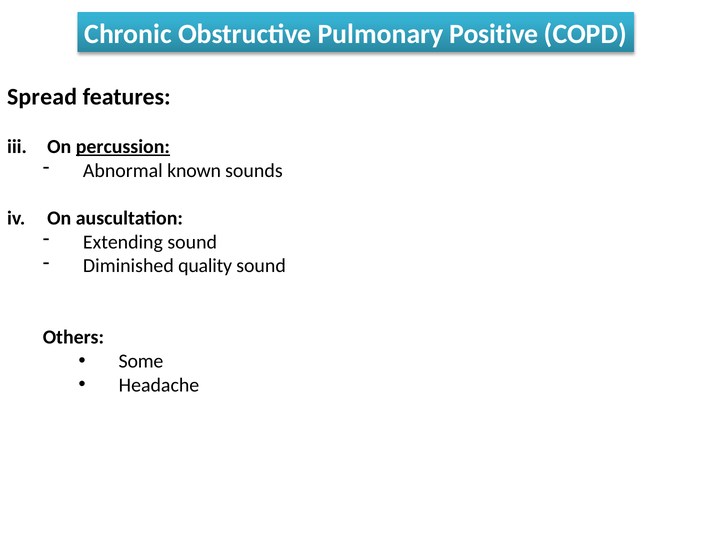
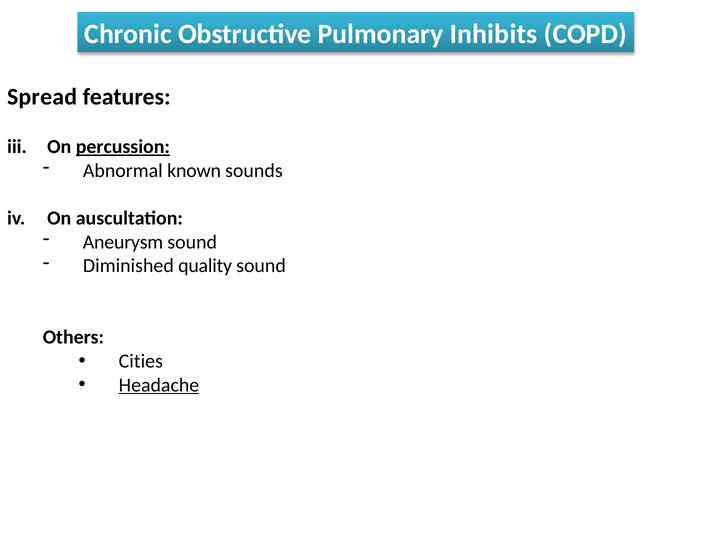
Positive: Positive -> Inhibits
Extending: Extending -> Aneurysm
Some: Some -> Cities
Headache underline: none -> present
